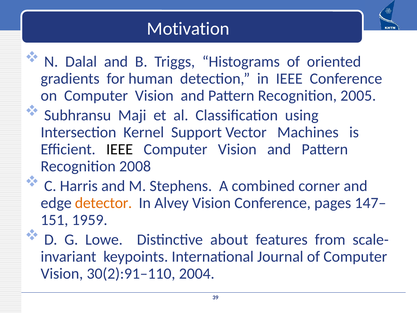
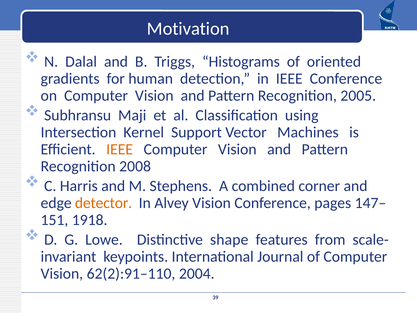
IEEE at (120, 149) colour: black -> orange
1959: 1959 -> 1918
about: about -> shape
30(2):91–110: 30(2):91–110 -> 62(2):91–110
